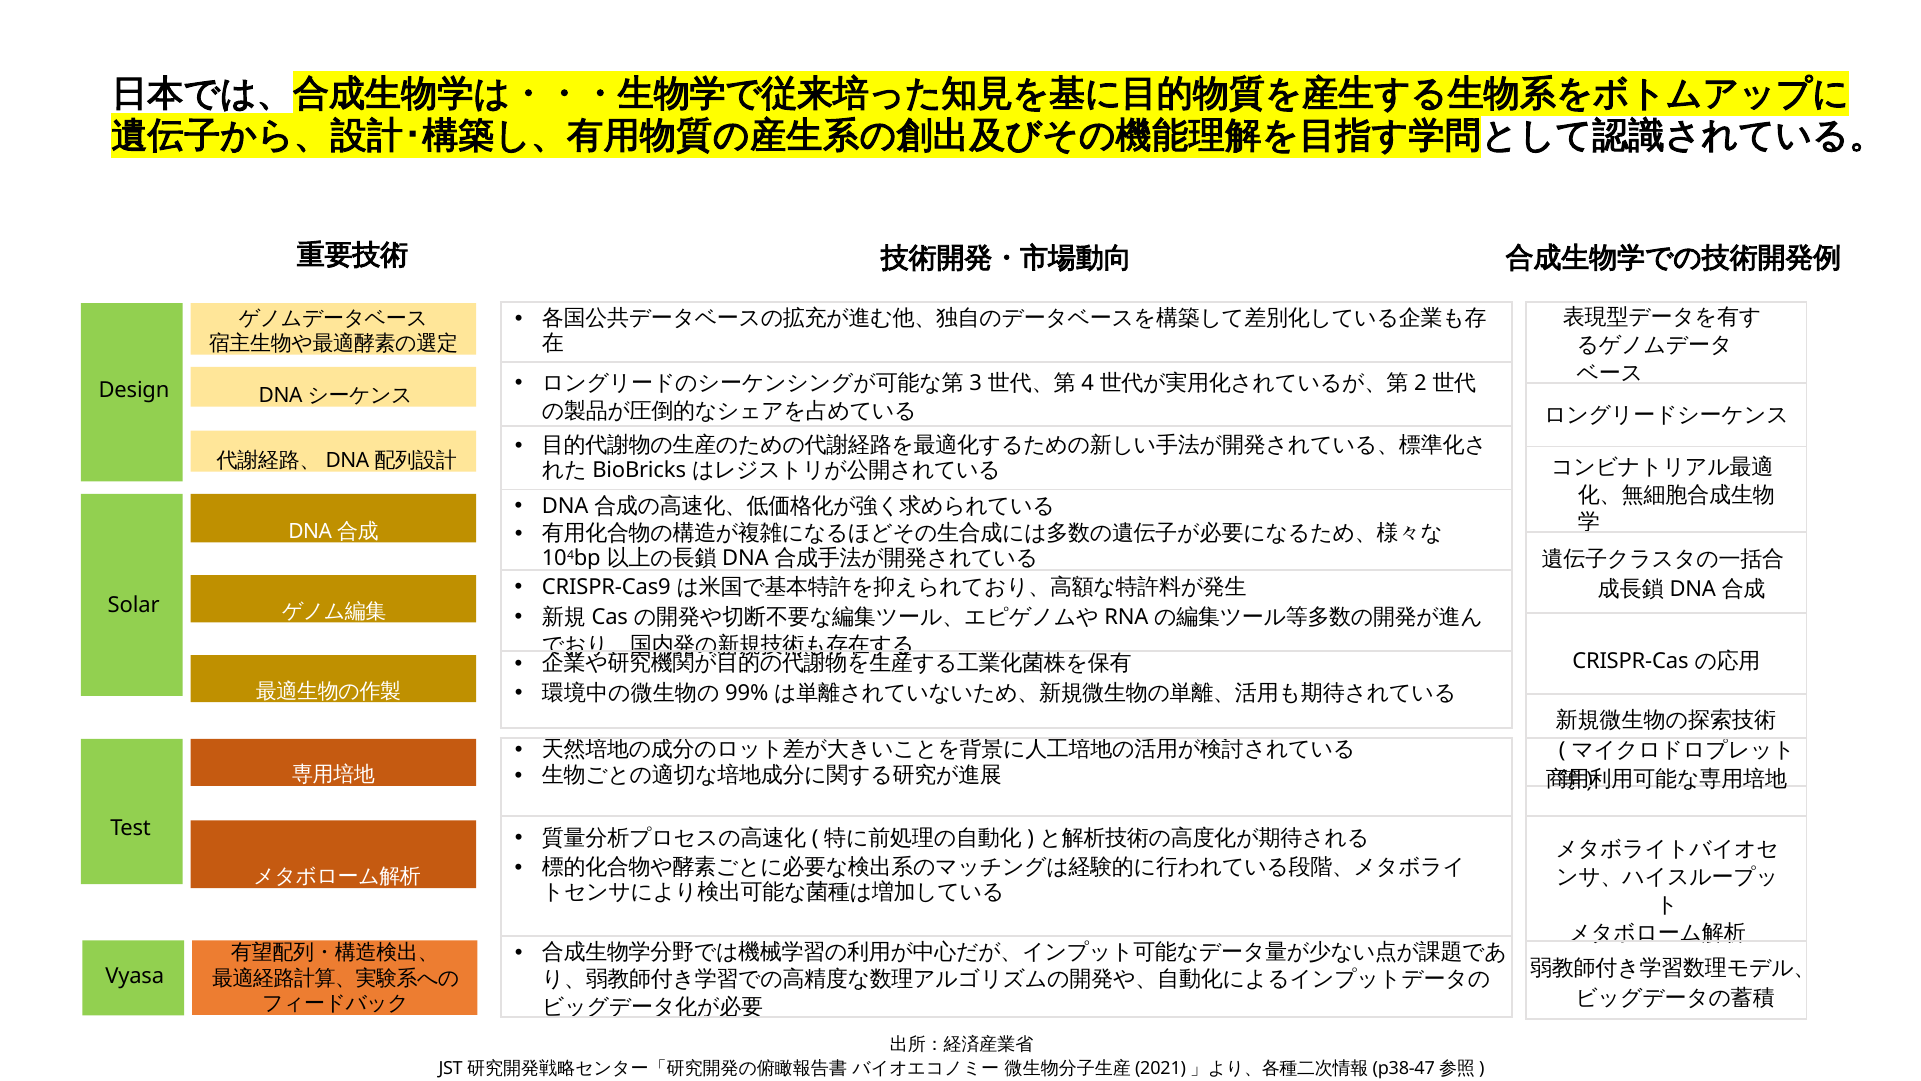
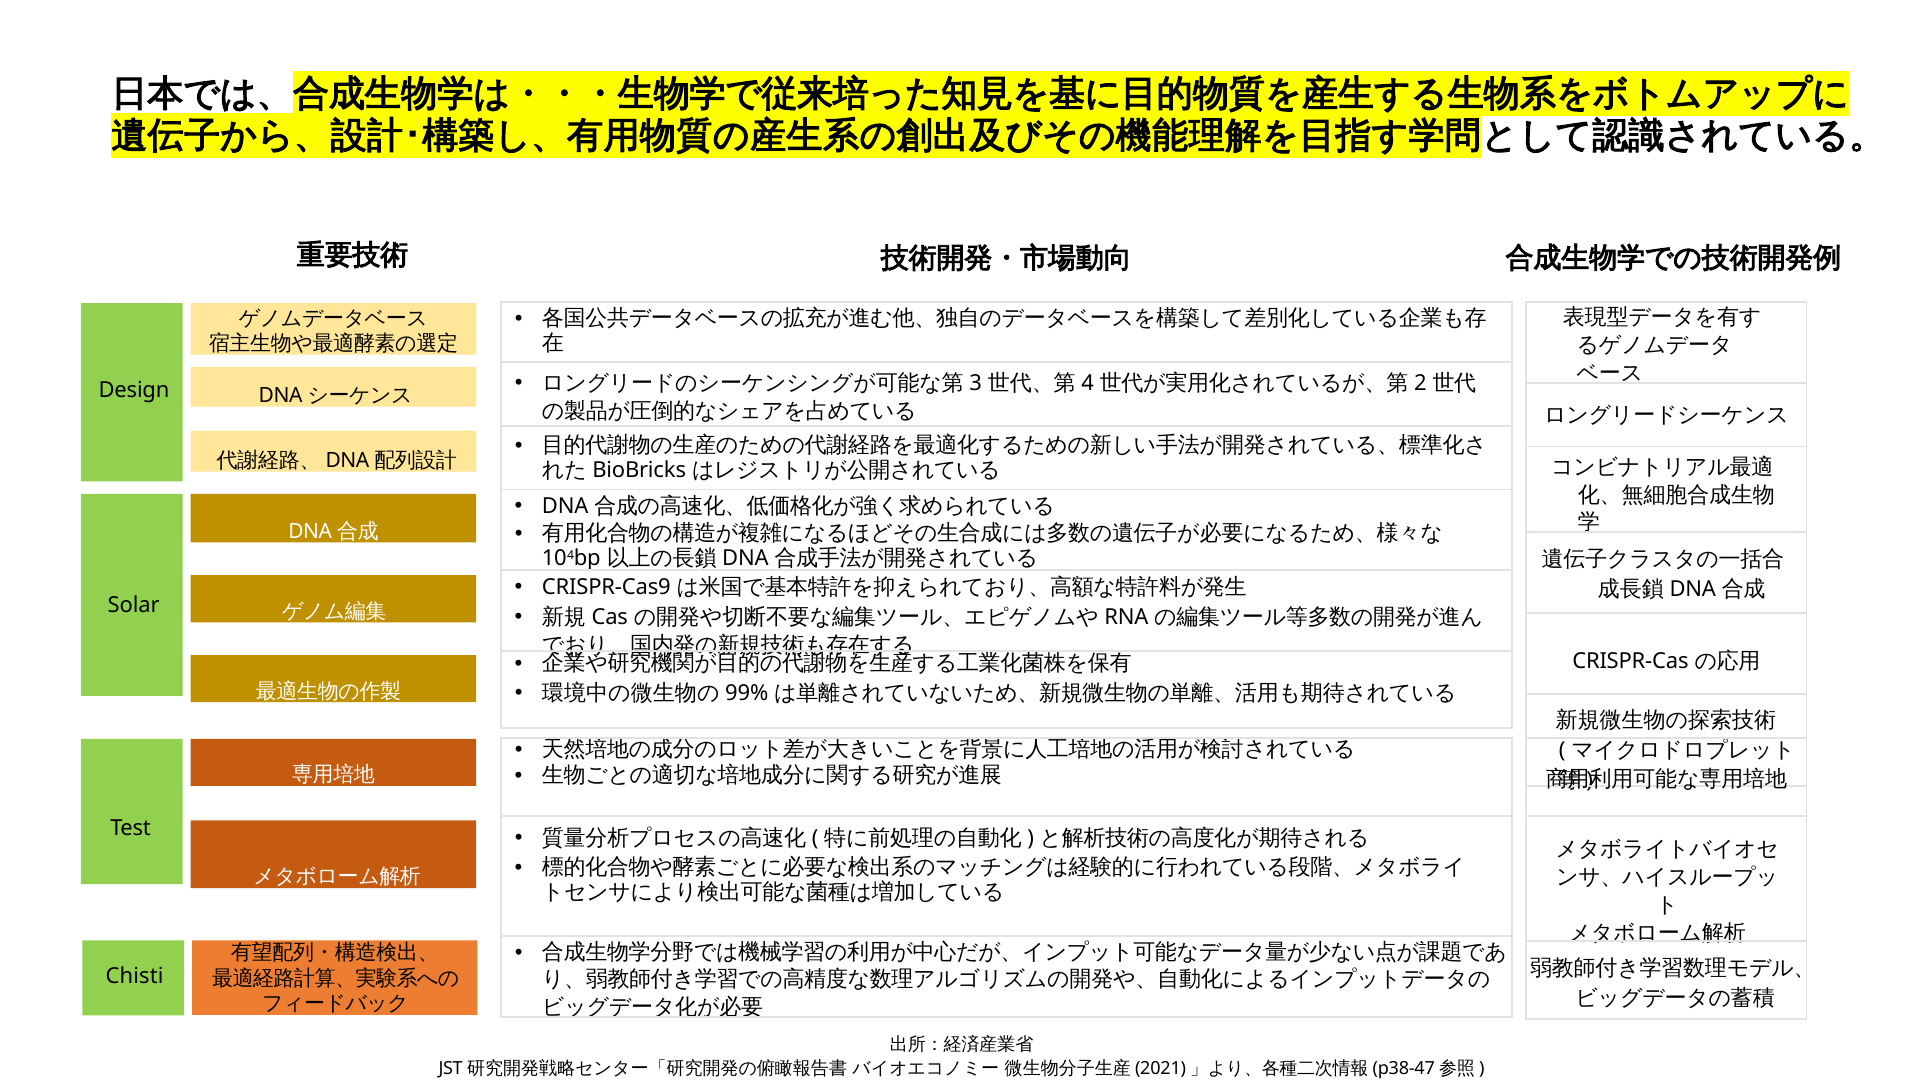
Vyasa: Vyasa -> Chisti
